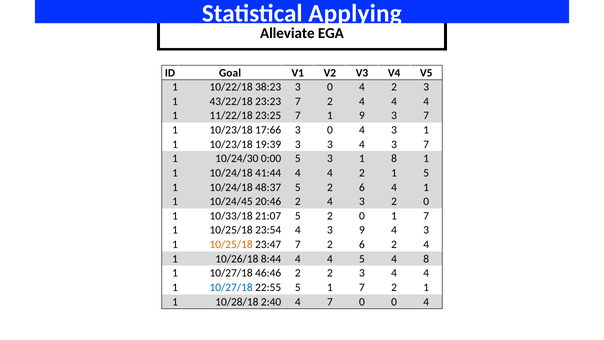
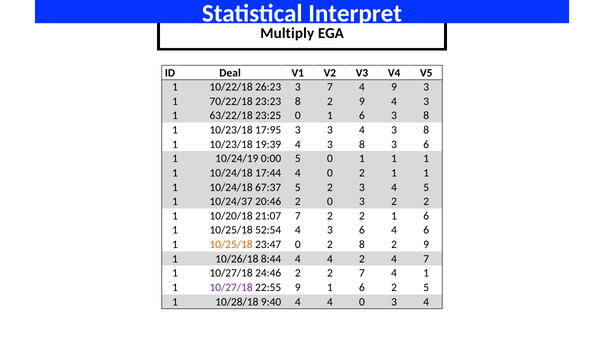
Applying: Applying -> Interpret
Alleviate: Alleviate -> Multiply
Goal: Goal -> Deal
38:23: 38:23 -> 26:23
0 at (330, 87): 0 -> 7
2 at (394, 87): 2 -> 9
43/22/18: 43/22/18 -> 70/22/18
23:23 7: 7 -> 8
4 at (362, 101): 4 -> 9
4 at (426, 101): 4 -> 3
11/22/18: 11/22/18 -> 63/22/18
23:25 7: 7 -> 0
9 at (362, 116): 9 -> 6
7 at (426, 116): 7 -> 8
17:66: 17:66 -> 17:95
0 at (330, 130): 0 -> 3
1 at (426, 130): 1 -> 8
19:39 3: 3 -> 4
4 at (362, 144): 4 -> 8
7 at (426, 144): 7 -> 6
10/24/30: 10/24/30 -> 10/24/19
5 3: 3 -> 0
8 at (394, 159): 8 -> 1
41:44: 41:44 -> 17:44
4 at (330, 173): 4 -> 0
2 1 5: 5 -> 1
48:37: 48:37 -> 67:37
5 2 6: 6 -> 3
1 at (426, 187): 1 -> 5
10/24/45: 10/24/45 -> 10/24/37
20:46 2 4: 4 -> 0
3 2 0: 0 -> 2
10/33/18: 10/33/18 -> 10/20/18
21:07 5: 5 -> 7
0 at (362, 216): 0 -> 2
7 at (426, 216): 7 -> 6
23:54: 23:54 -> 52:54
4 3 9: 9 -> 6
3 at (426, 230): 3 -> 6
23:47 7: 7 -> 0
6 at (362, 244): 6 -> 8
4 at (426, 244): 4 -> 9
4 5: 5 -> 2
4 8: 8 -> 7
46:46: 46:46 -> 24:46
2 2 3: 3 -> 7
4 at (426, 273): 4 -> 1
10/27/18 at (231, 287) colour: blue -> purple
22:55 5: 5 -> 9
7 at (362, 287): 7 -> 6
1 at (426, 287): 1 -> 5
2:40: 2:40 -> 9:40
7 at (330, 302): 7 -> 4
0 at (394, 302): 0 -> 3
